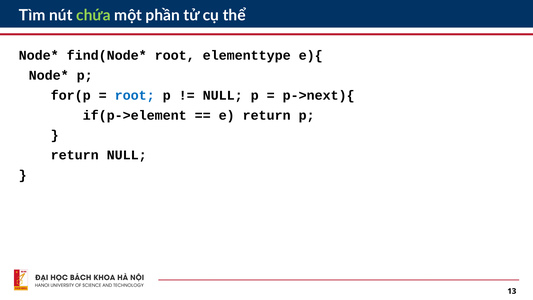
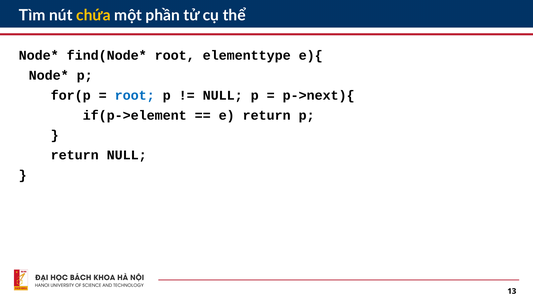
chứa colour: light green -> yellow
